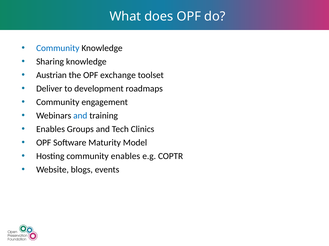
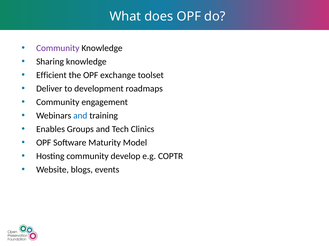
Community at (58, 48) colour: blue -> purple
Austrian: Austrian -> Efficient
community enables: enables -> develop
